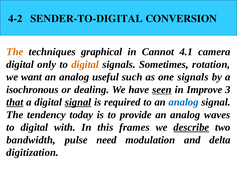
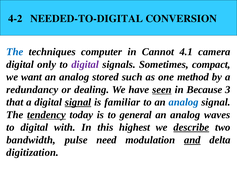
SENDER-TO-DIGITAL: SENDER-TO-DIGITAL -> NEEDED-TO-DIGITAL
The at (15, 52) colour: orange -> blue
graphical: graphical -> computer
digital at (85, 65) colour: orange -> purple
rotation: rotation -> compact
useful: useful -> stored
one signals: signals -> method
isochronous: isochronous -> redundancy
Improve: Improve -> Because
that underline: present -> none
required: required -> familiar
tendency underline: none -> present
provide: provide -> general
frames: frames -> highest
and underline: none -> present
